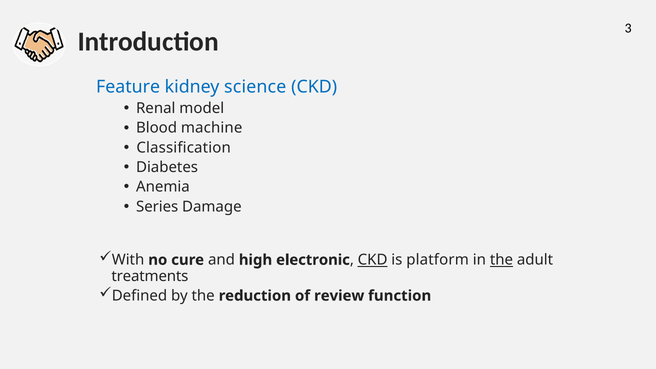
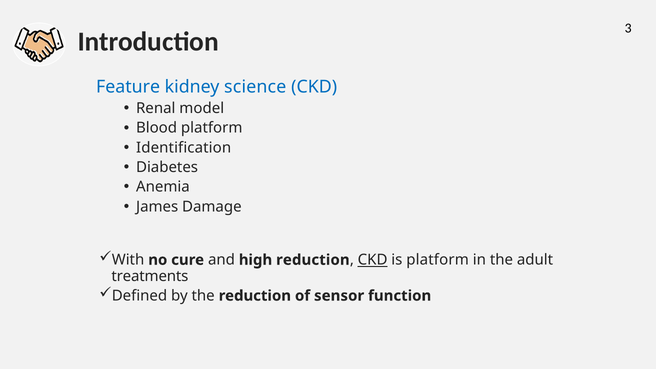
Blood machine: machine -> platform
Classification: Classification -> Identification
Series: Series -> James
high electronic: electronic -> reduction
the at (501, 260) underline: present -> none
review: review -> sensor
